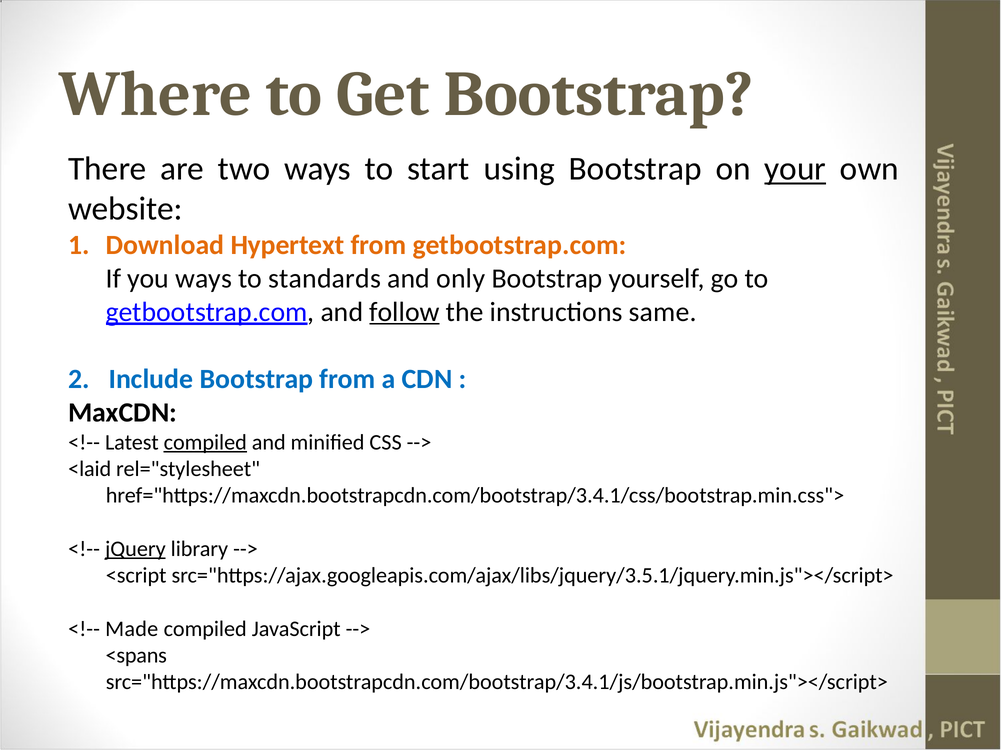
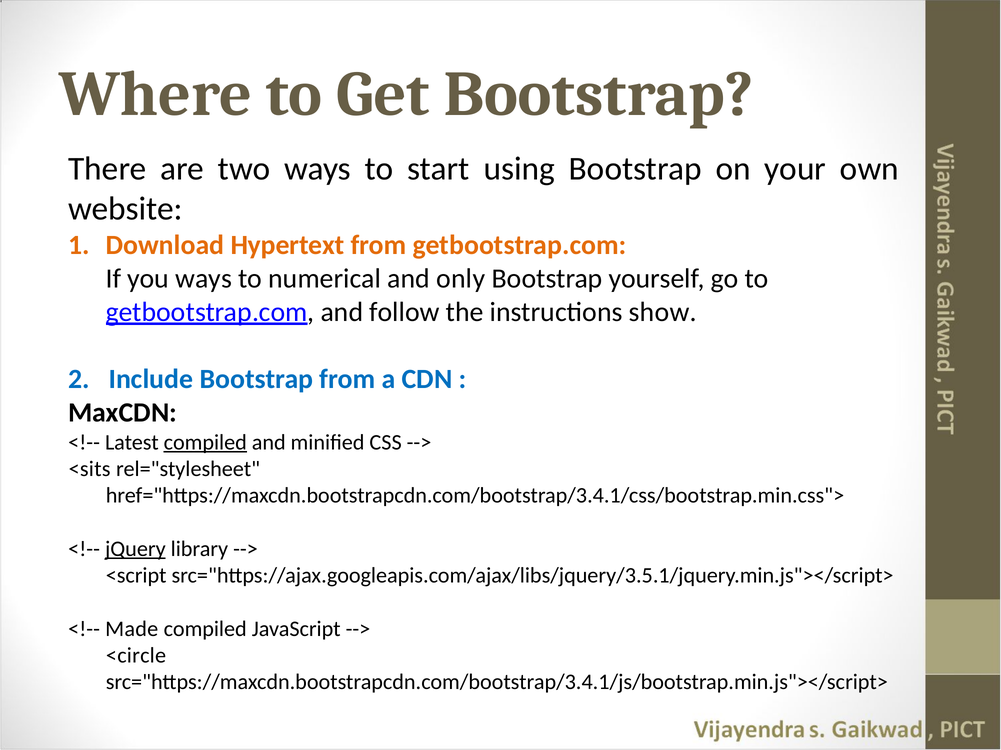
your underline: present -> none
standards: standards -> numerical
follow underline: present -> none
same: same -> show
<laid: <laid -> <sits
<spans: <spans -> <circle
